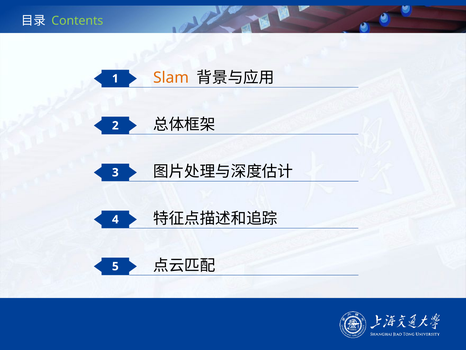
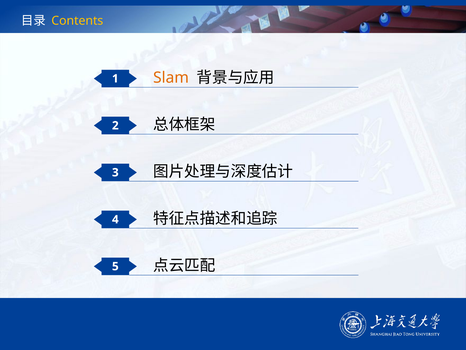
Contents colour: light green -> yellow
